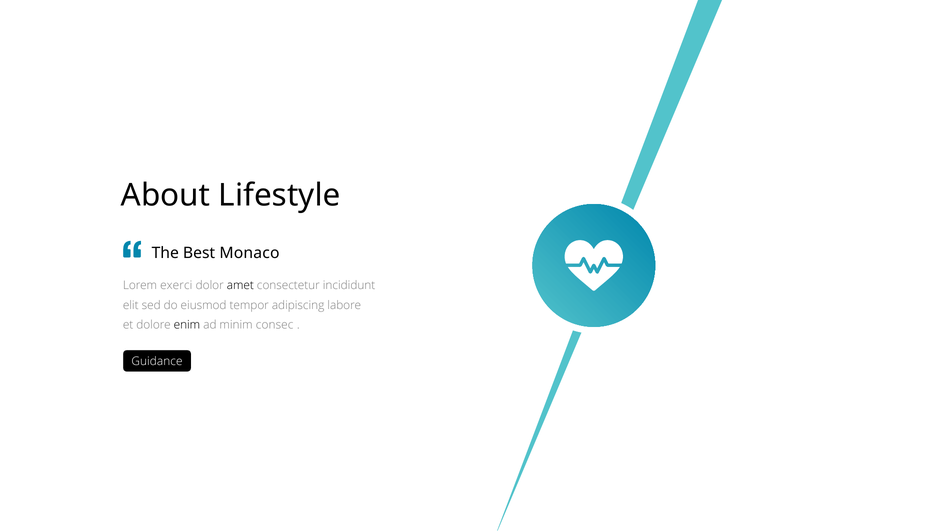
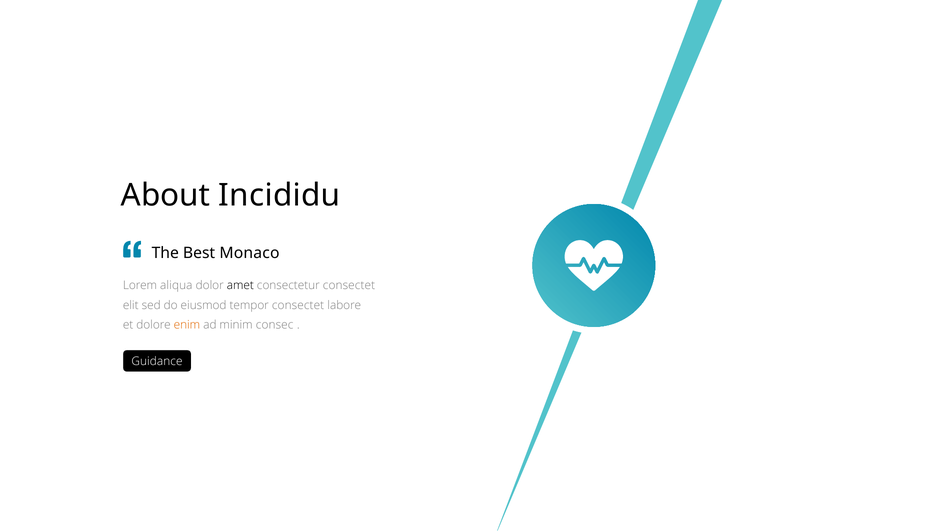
Lifestyle: Lifestyle -> Incididu
exerci: exerci -> aliqua
consectetur incididunt: incididunt -> consectet
tempor adipiscing: adipiscing -> consectet
enim colour: black -> orange
